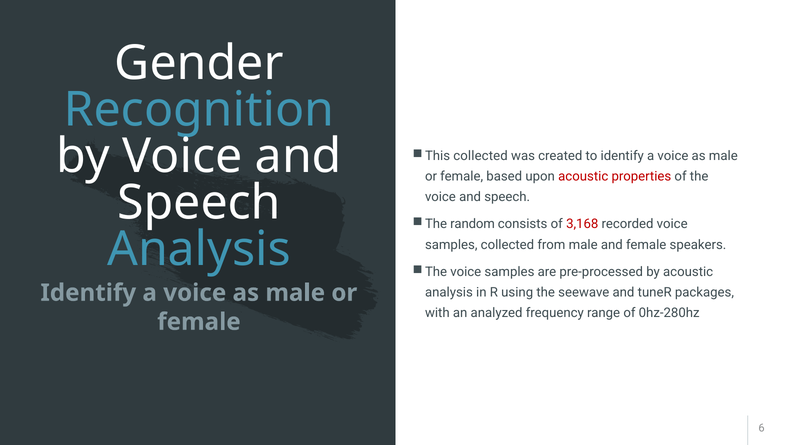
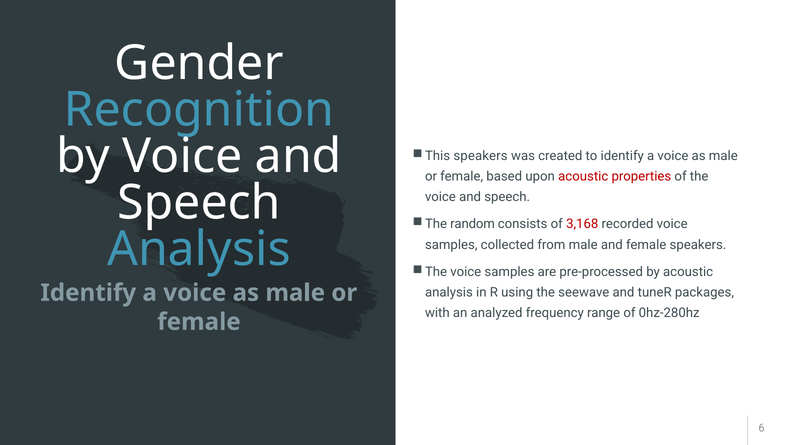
This collected: collected -> speakers
